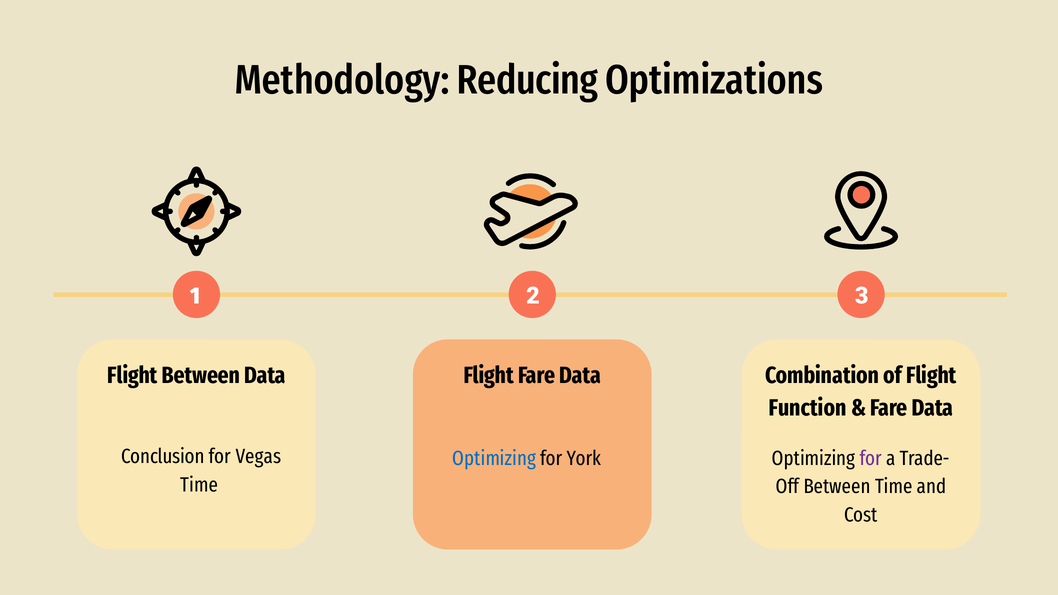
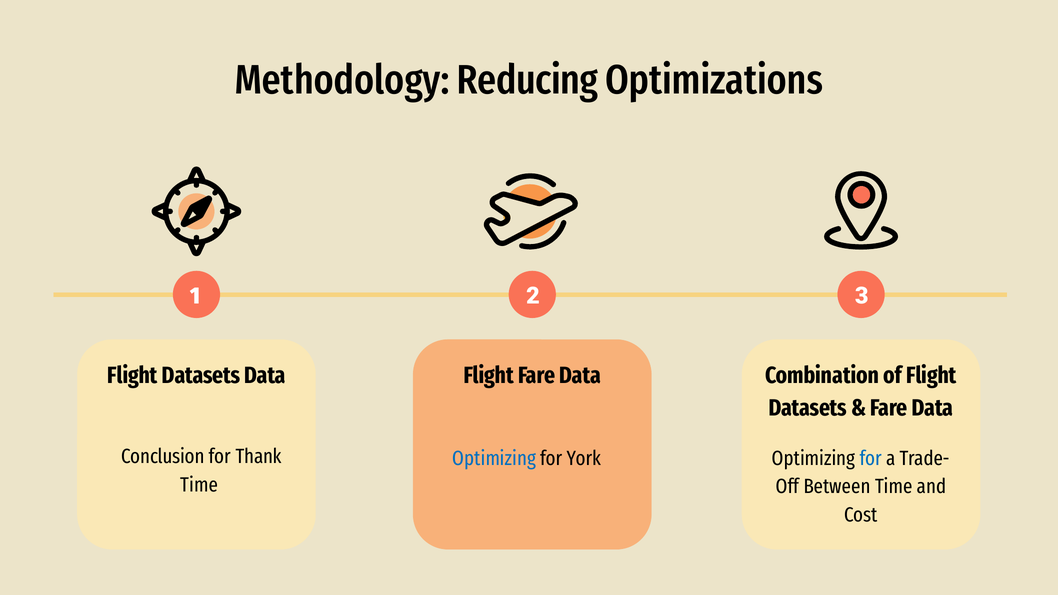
Between at (201, 376): Between -> Datasets
Function at (808, 408): Function -> Datasets
Vegas: Vegas -> Thank
for at (871, 458) colour: purple -> blue
